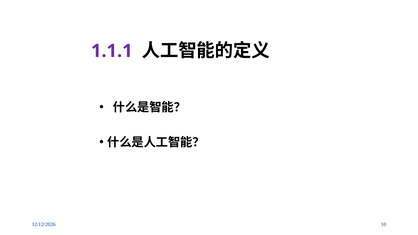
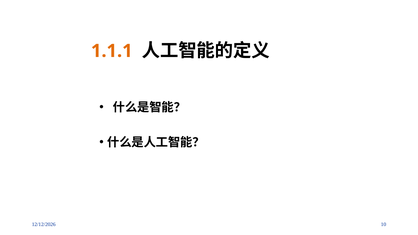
1.1.1 colour: purple -> orange
